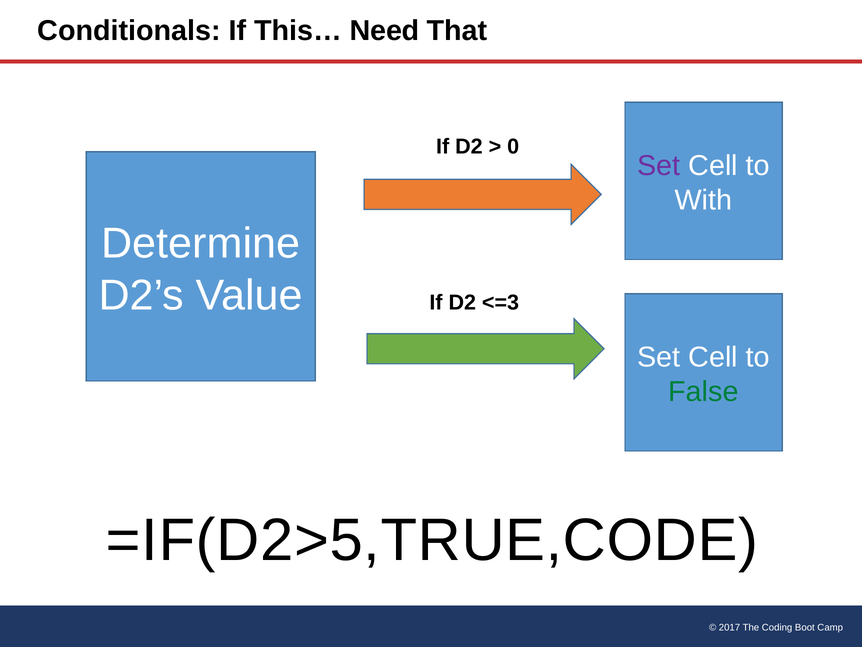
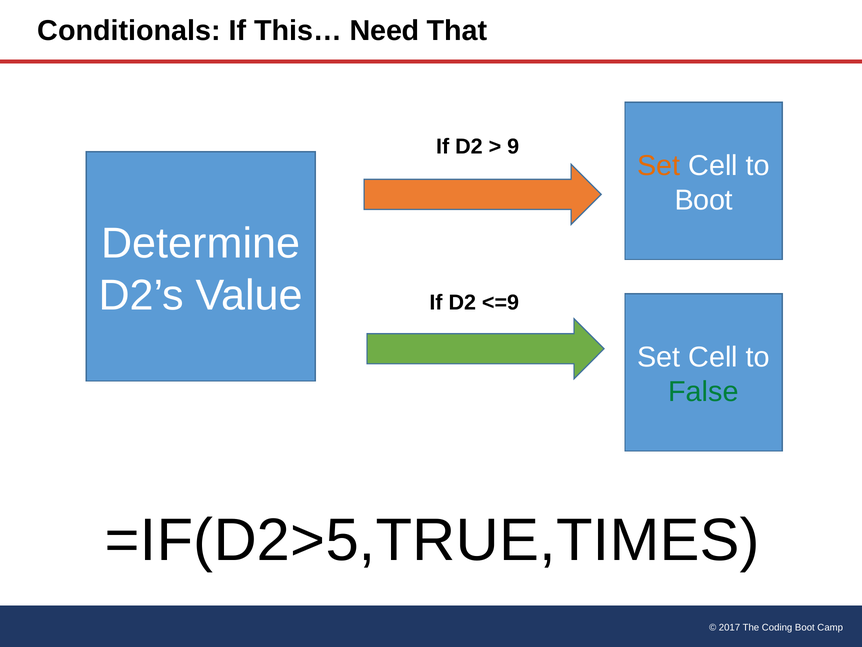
0: 0 -> 9
Set at (659, 166) colour: purple -> orange
With at (704, 200): With -> Boot
<=3: <=3 -> <=9
=IF(D2>5,TRUE,CODE: =IF(D2>5,TRUE,CODE -> =IF(D2>5,TRUE,TIMES
